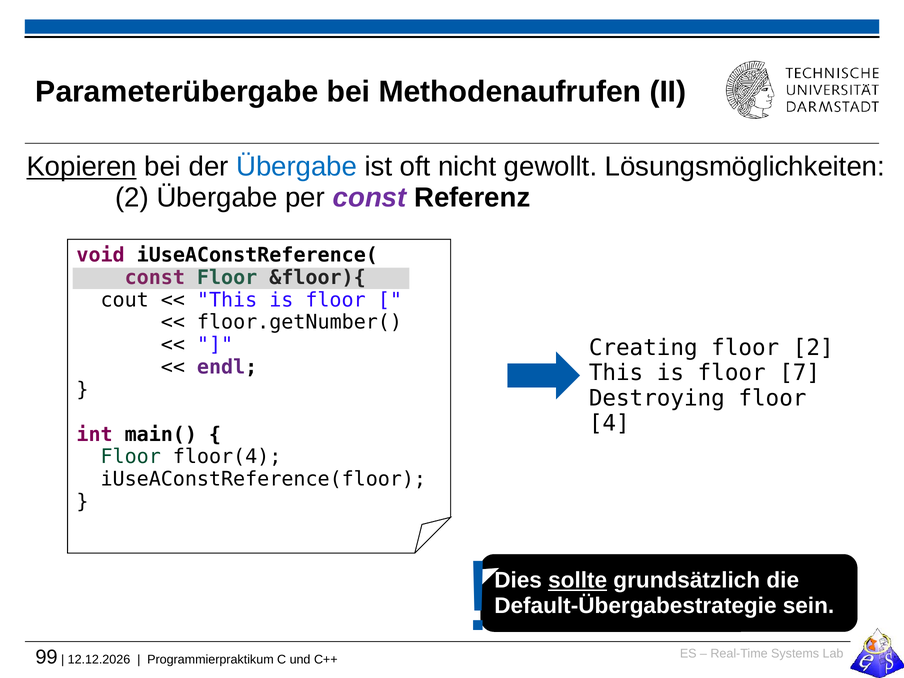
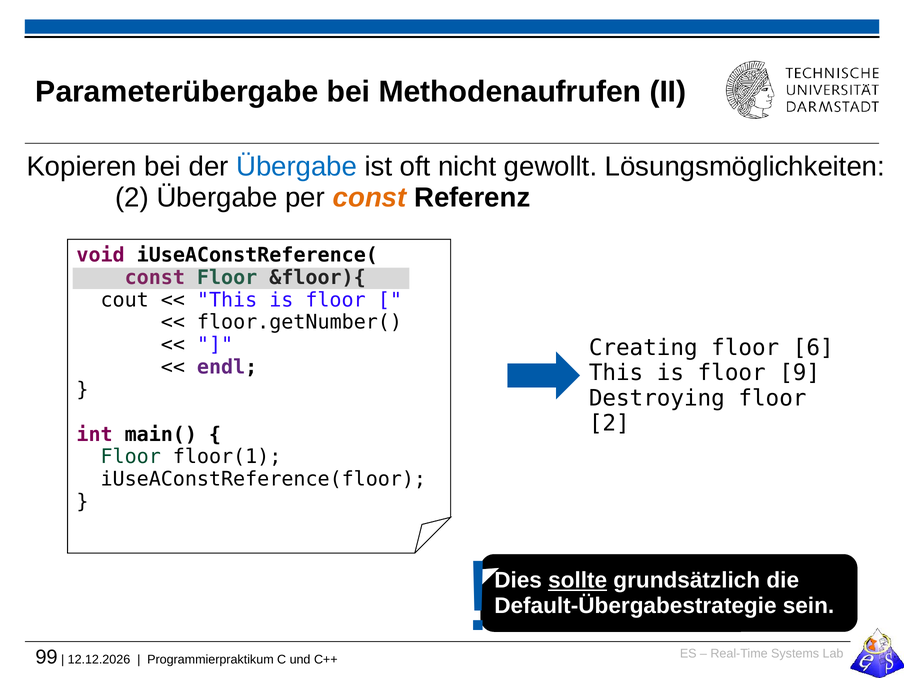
Kopieren underline: present -> none
const at (370, 198) colour: purple -> orange
floor 2: 2 -> 6
7: 7 -> 9
4 at (609, 423): 4 -> 2
floor(4: floor(4 -> floor(1
